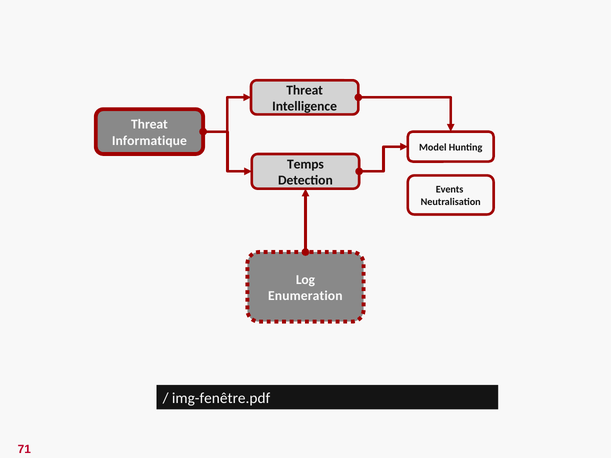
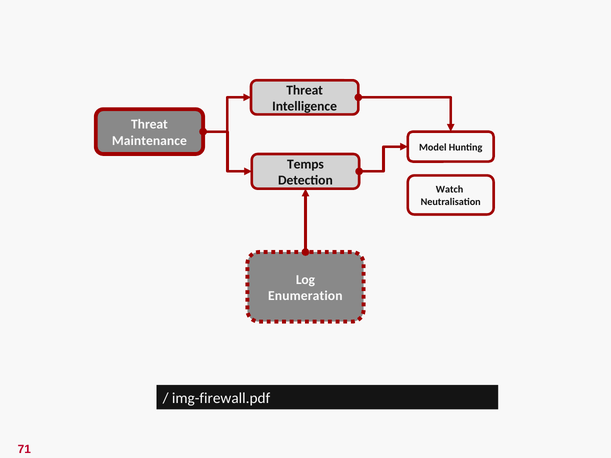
Informatique: Informatique -> Maintenance
Events: Events -> Watch
img-fenêtre.pdf: img-fenêtre.pdf -> img-firewall.pdf
